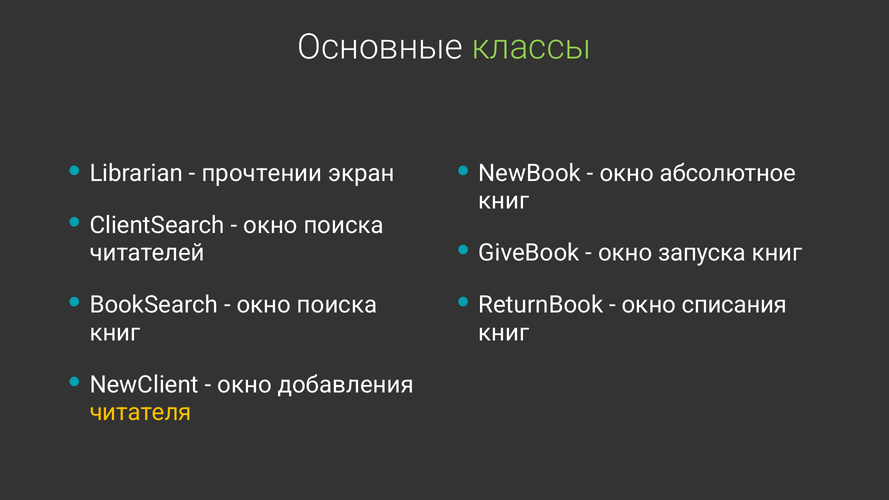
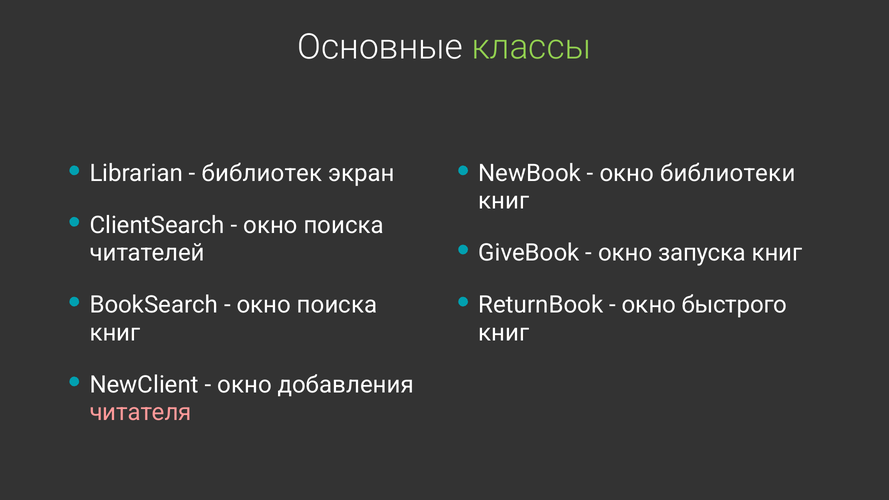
прочтении: прочтении -> библиотек
абсолютное: абсолютное -> библиотеки
списания: списания -> быстрого
читателя colour: yellow -> pink
